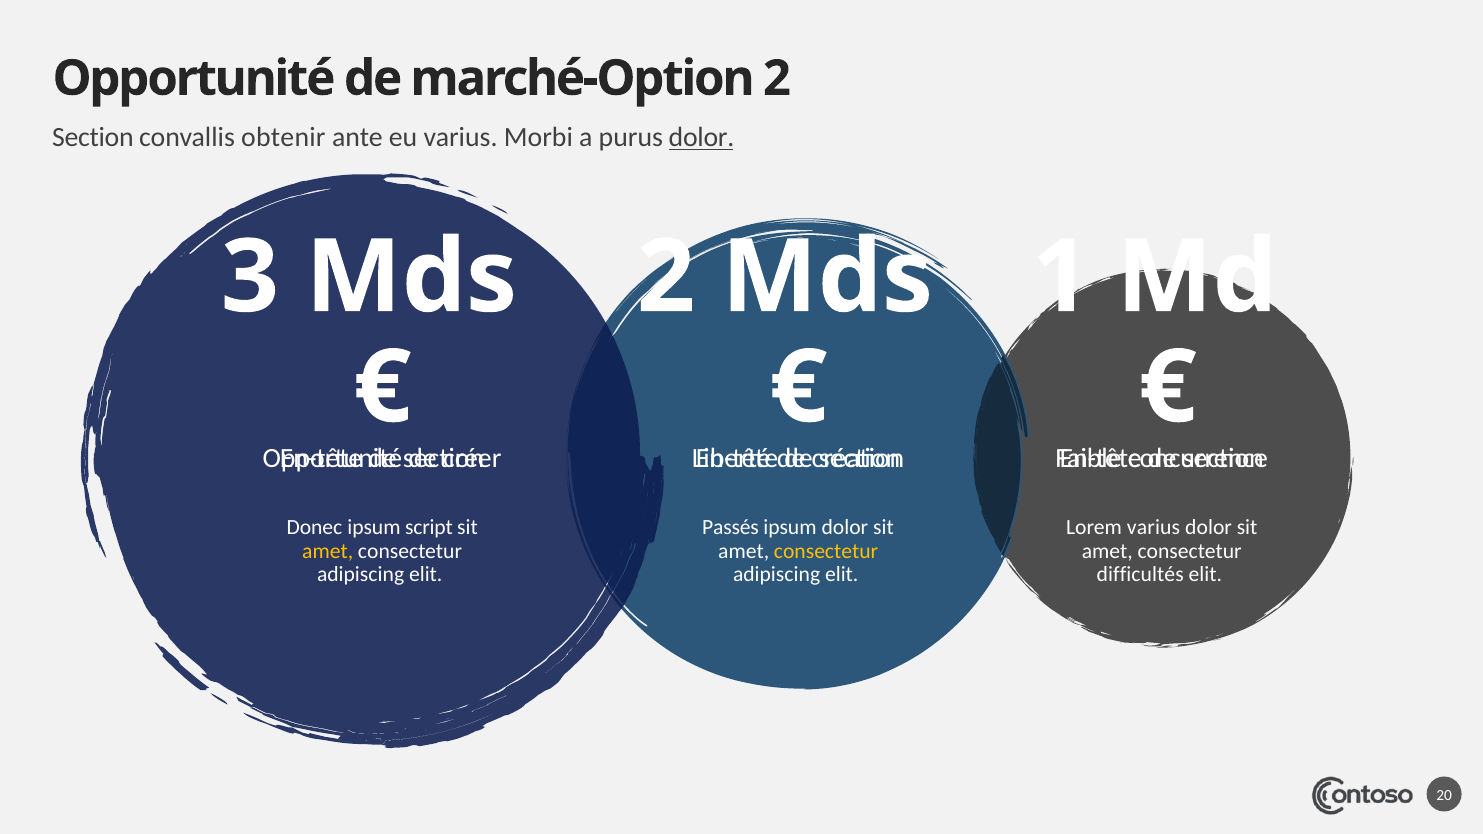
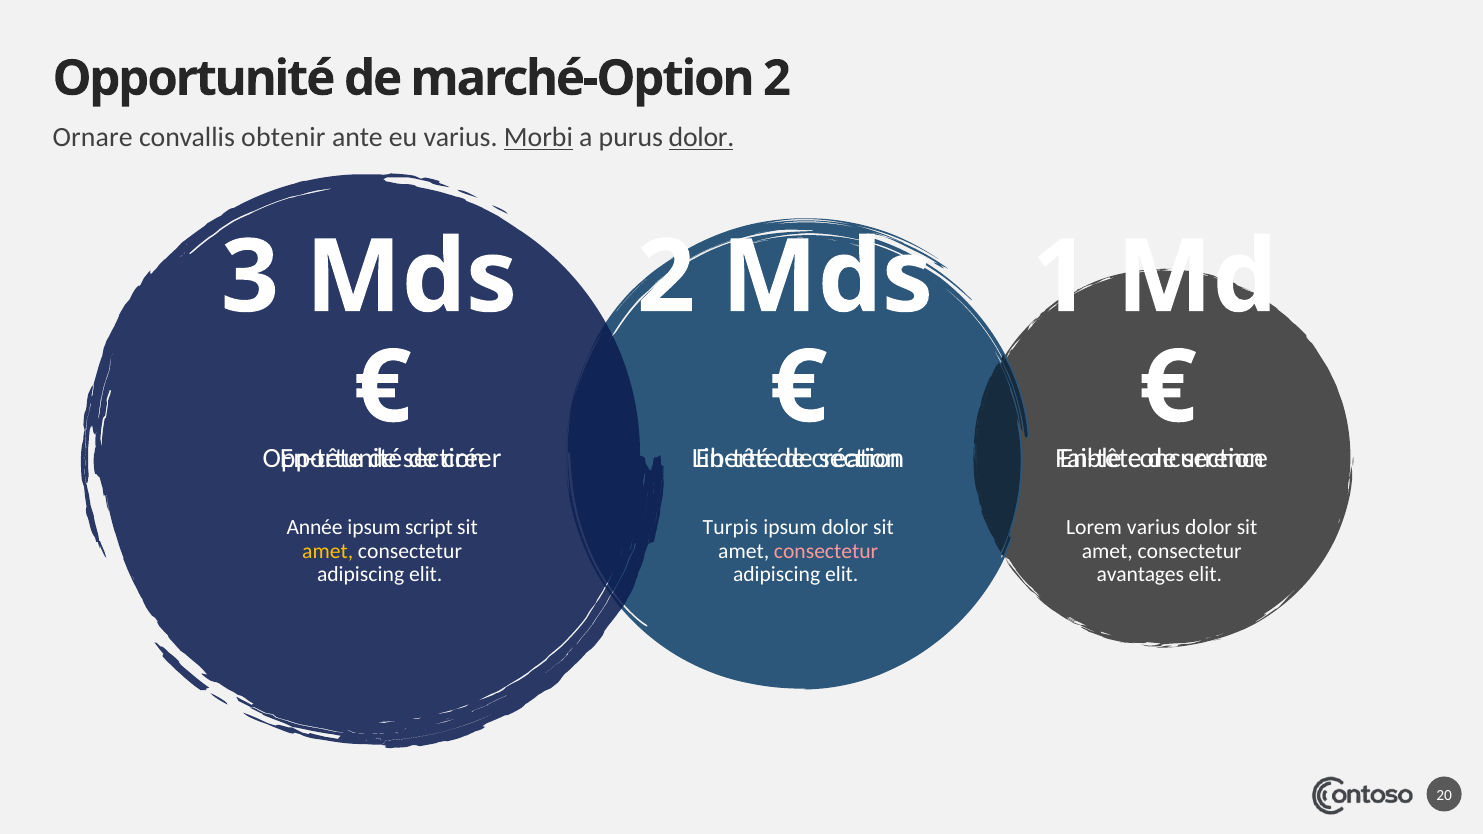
Section at (93, 137): Section -> Ornare
Morbi underline: none -> present
Donec: Donec -> Année
Passés: Passés -> Turpis
consectetur at (826, 551) colour: yellow -> pink
difficultés: difficultés -> avantages
